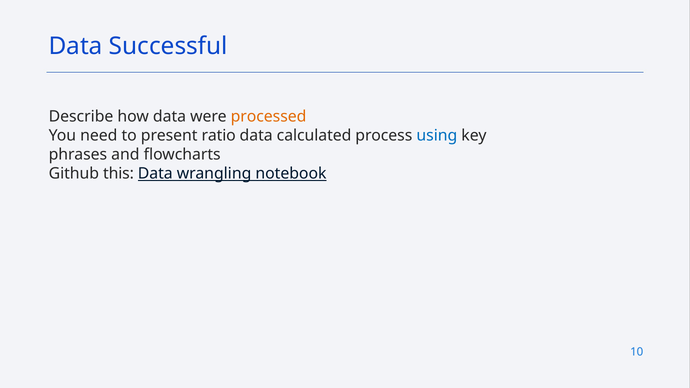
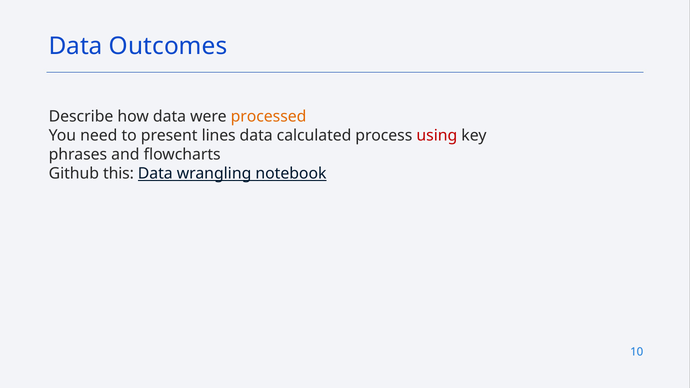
Successful: Successful -> Outcomes
ratio: ratio -> lines
using colour: blue -> red
